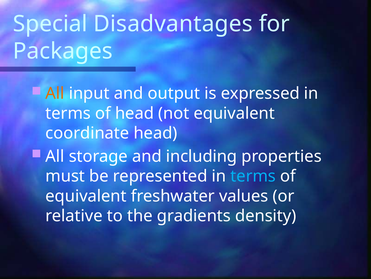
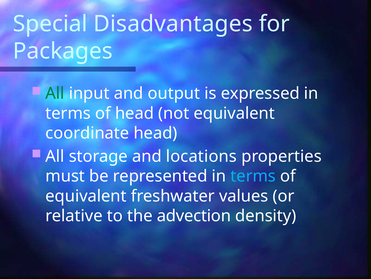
All at (55, 93) colour: orange -> green
including: including -> locations
gradients: gradients -> advection
